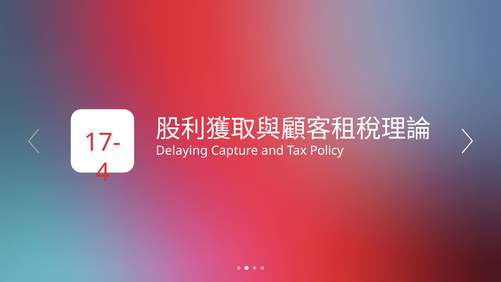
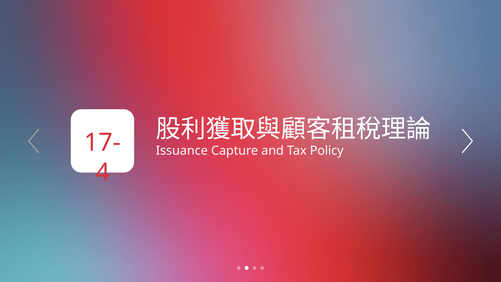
Delaying: Delaying -> Issuance
